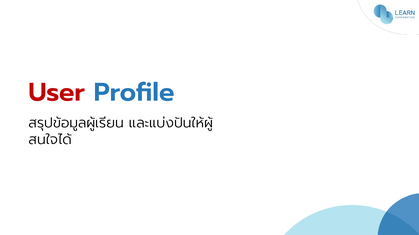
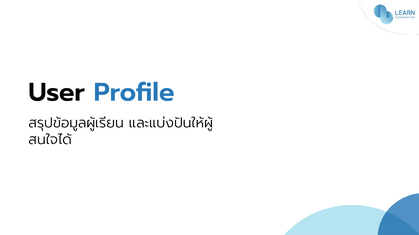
User colour: red -> black
